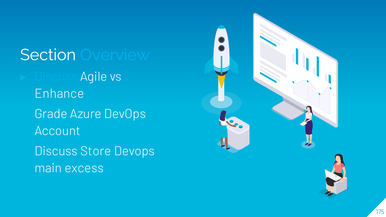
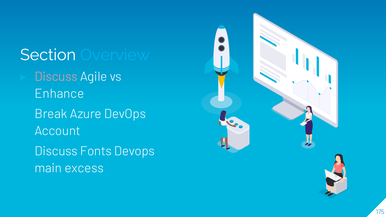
Discuss at (56, 77) colour: light blue -> pink
Grade: Grade -> Break
Store: Store -> Fonts
